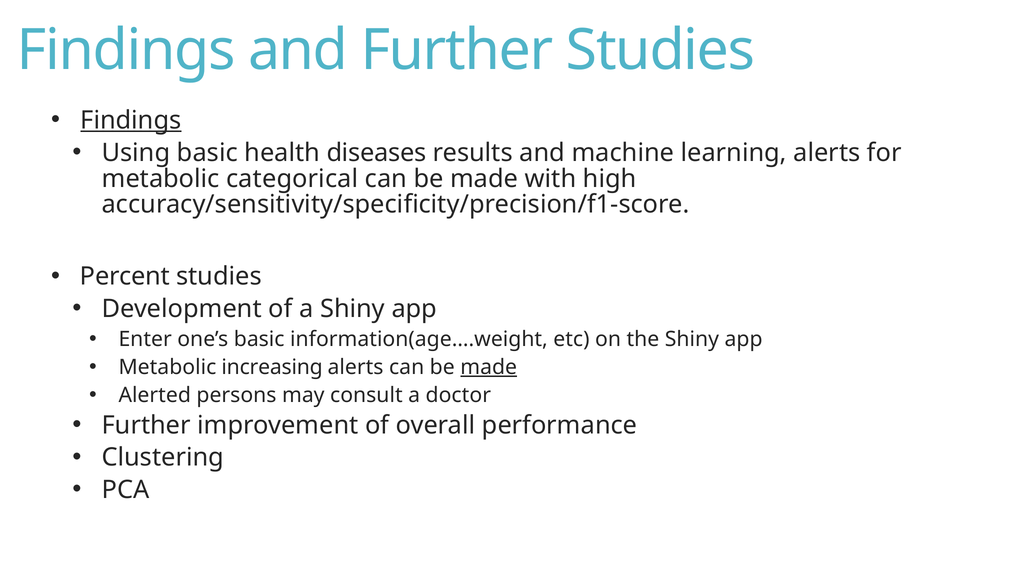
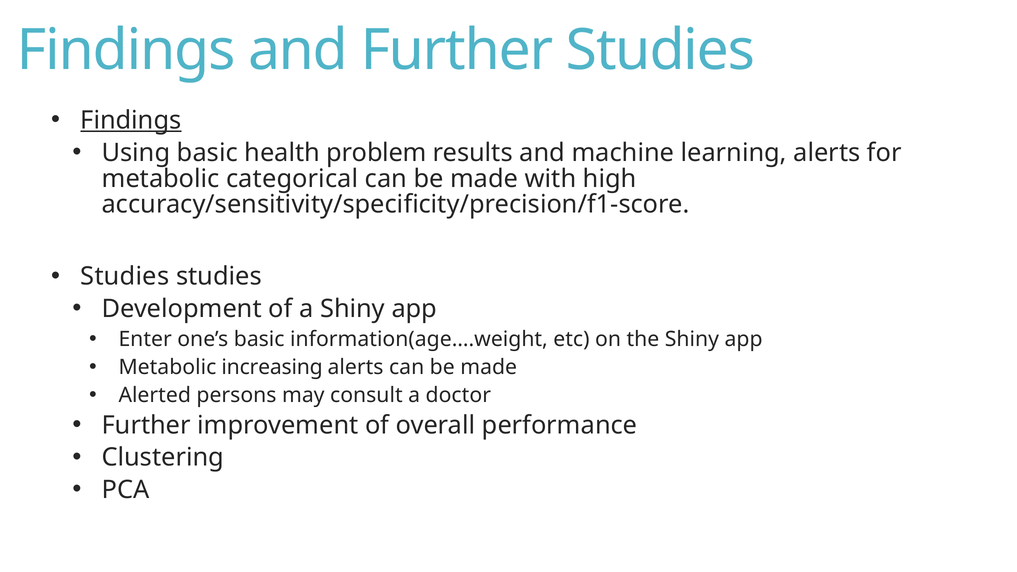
diseases: diseases -> problem
Percent at (125, 277): Percent -> Studies
made at (489, 367) underline: present -> none
